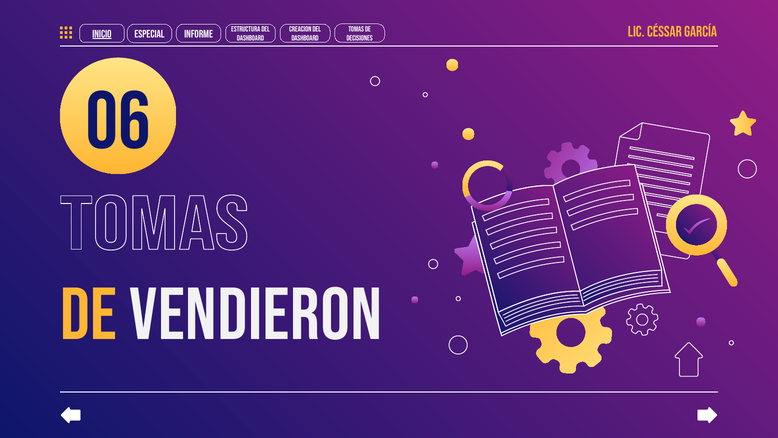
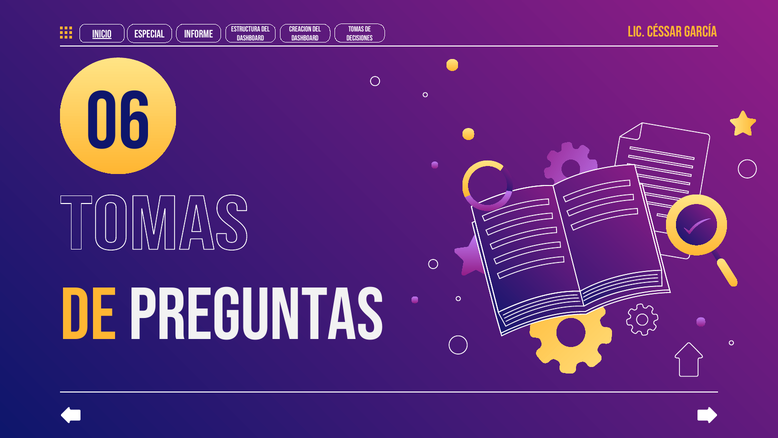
vendieron: vendieron -> preguntas
